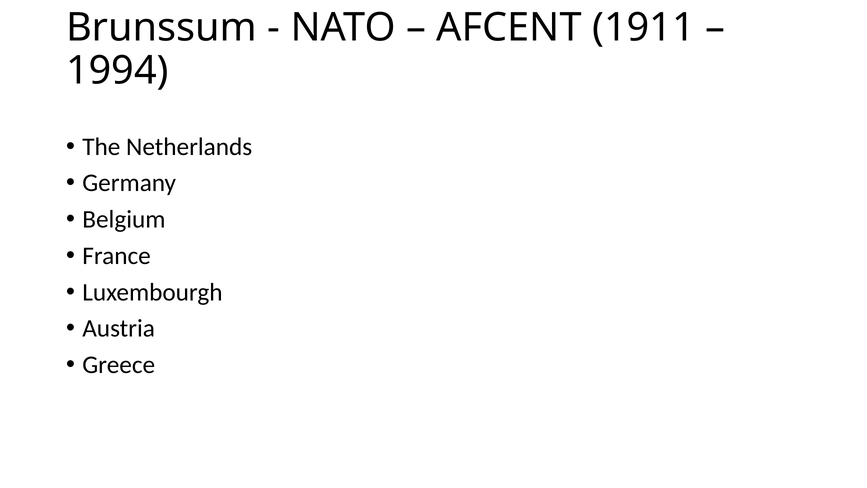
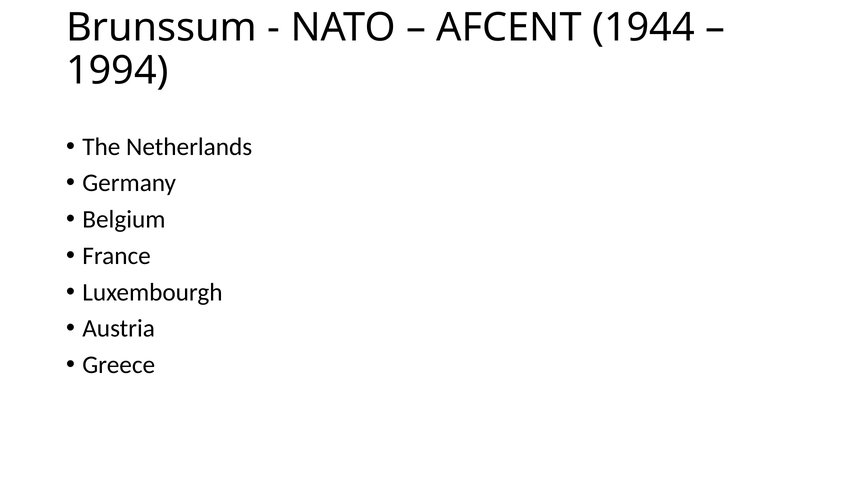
1911: 1911 -> 1944
